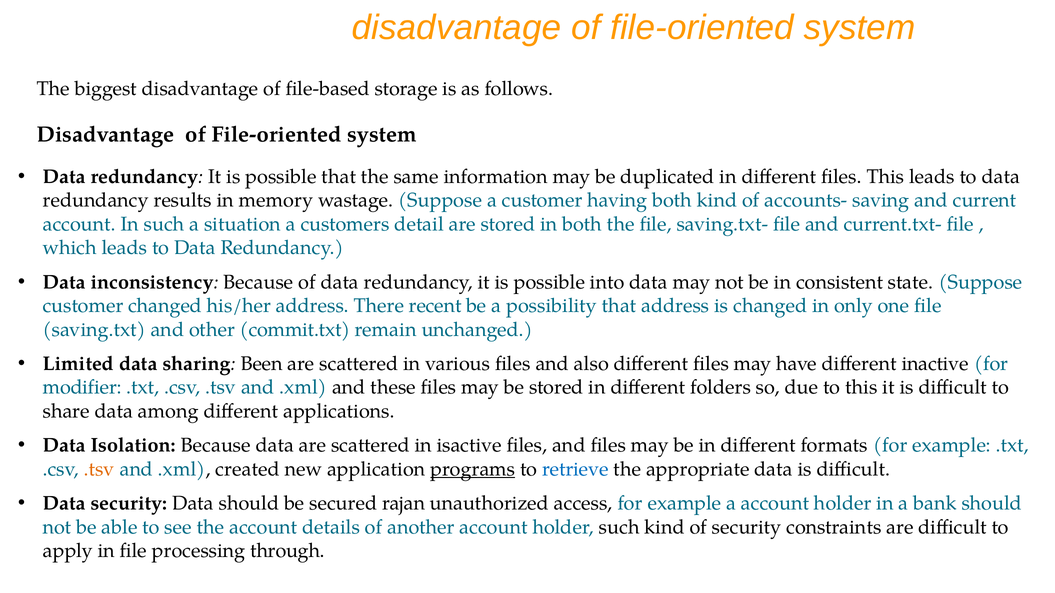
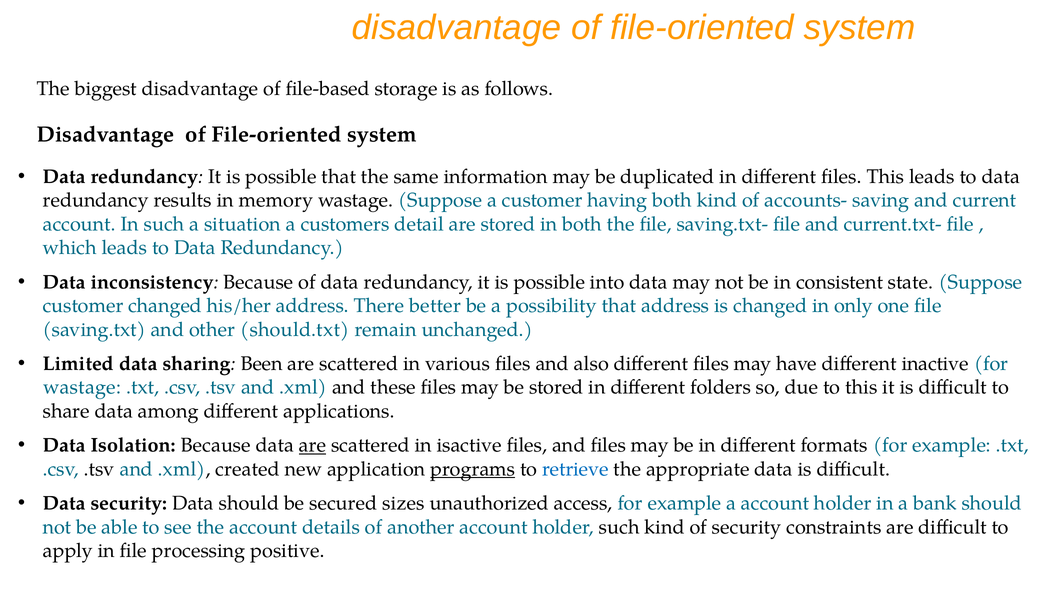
recent: recent -> better
commit.txt: commit.txt -> should.txt
modifier at (82, 388): modifier -> wastage
are at (312, 446) underline: none -> present
.tsv at (99, 469) colour: orange -> black
rajan: rajan -> sizes
through: through -> positive
